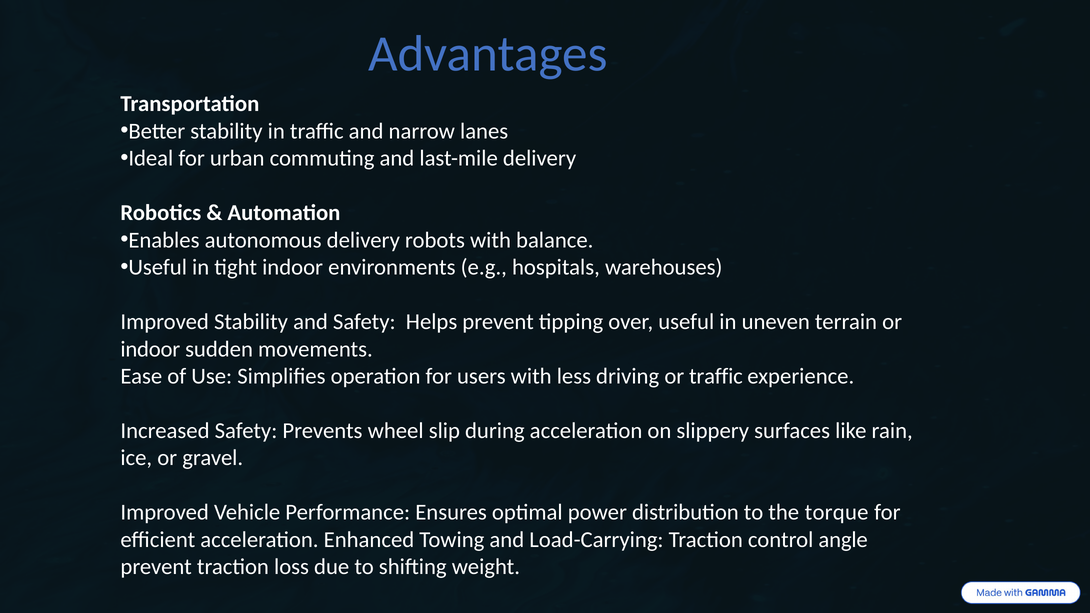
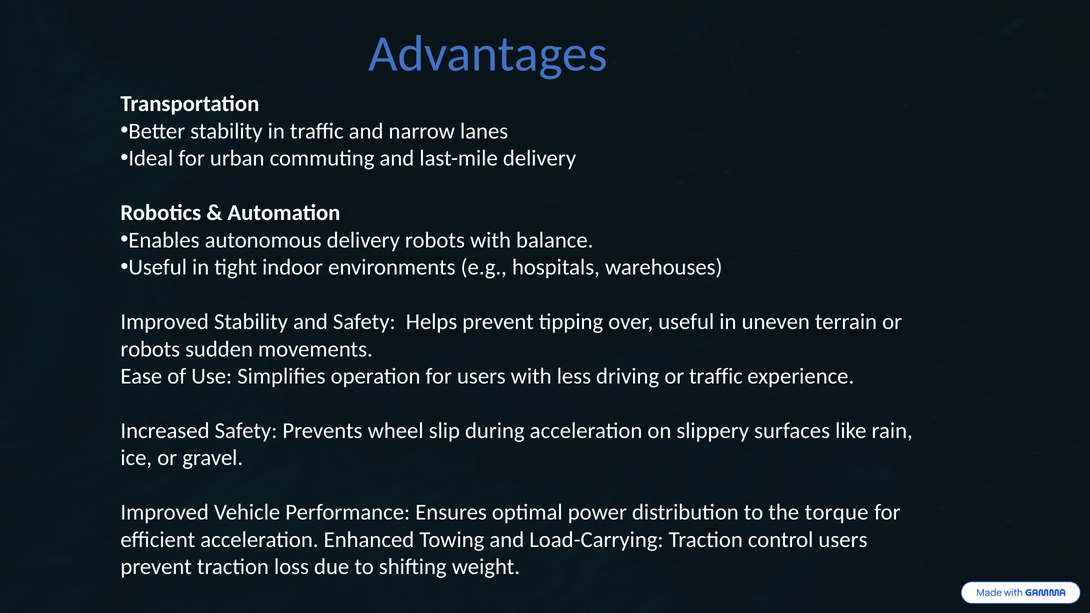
indoor at (150, 349): indoor -> robots
control angle: angle -> users
